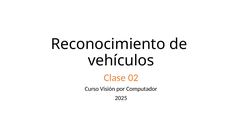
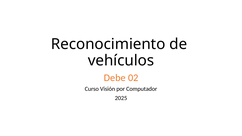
Clase: Clase -> Debe
